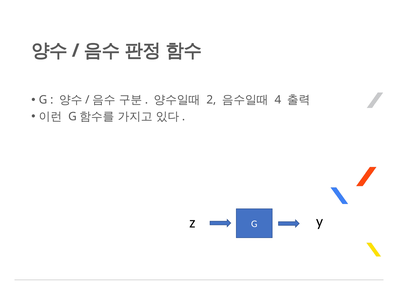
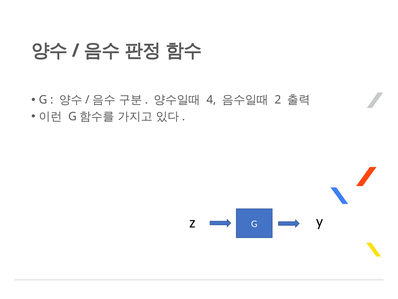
2: 2 -> 4
4: 4 -> 2
